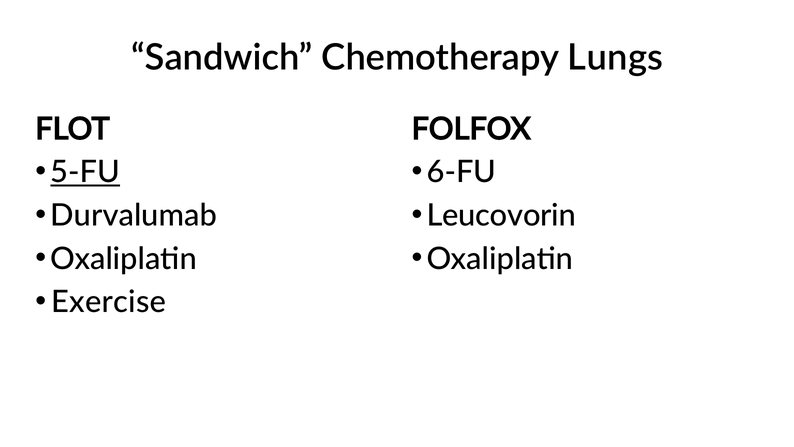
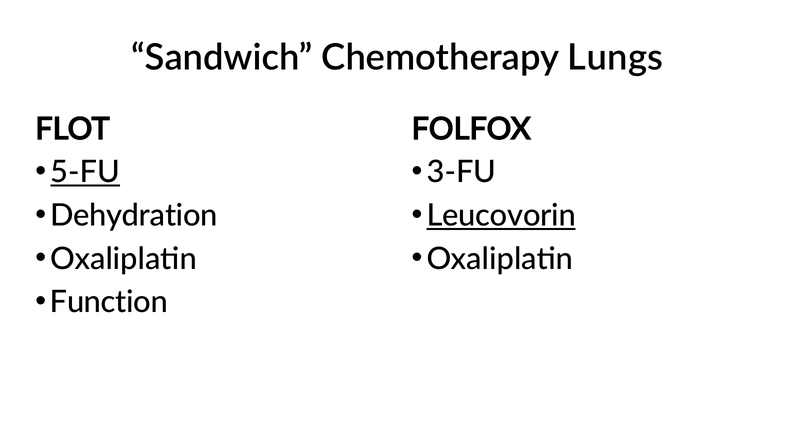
6-FU: 6-FU -> 3-FU
Durvalumab: Durvalumab -> Dehydration
Leucovorin underline: none -> present
Exercise: Exercise -> Function
